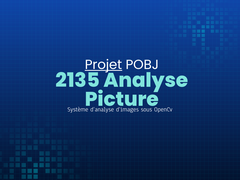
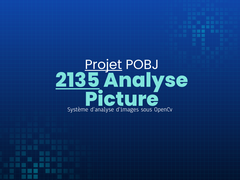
2135 underline: none -> present
